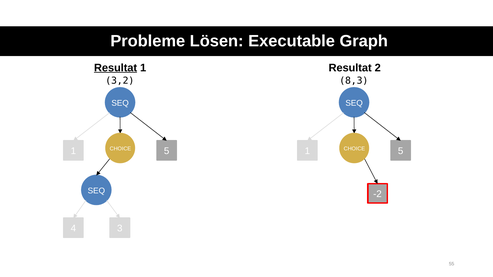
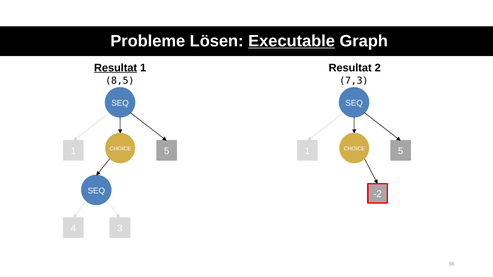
Executable underline: none -> present
3,2: 3,2 -> 8,5
8,3: 8,3 -> 7,3
